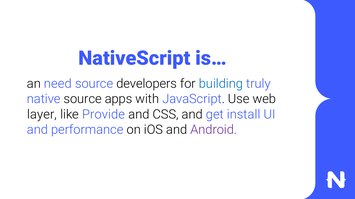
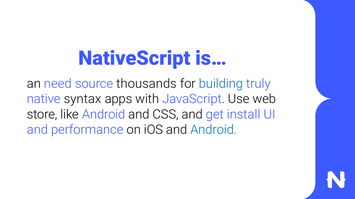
developers: developers -> thousands
native source: source -> syntax
layer: layer -> store
like Provide: Provide -> Android
Android at (214, 130) colour: purple -> blue
